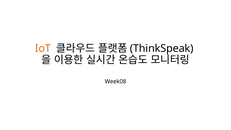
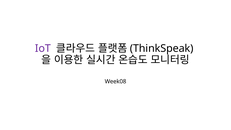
IoT colour: orange -> purple
